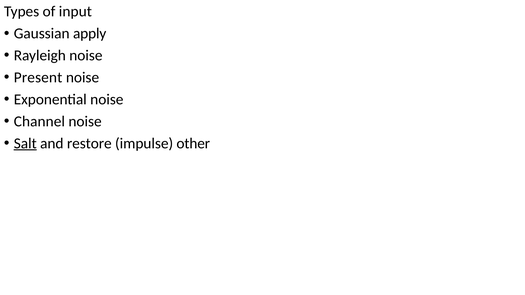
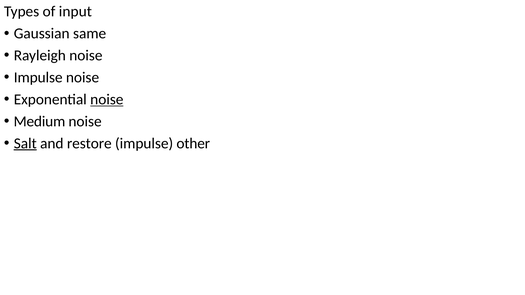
apply: apply -> same
Present at (38, 78): Present -> Impulse
noise at (107, 100) underline: none -> present
Channel: Channel -> Medium
